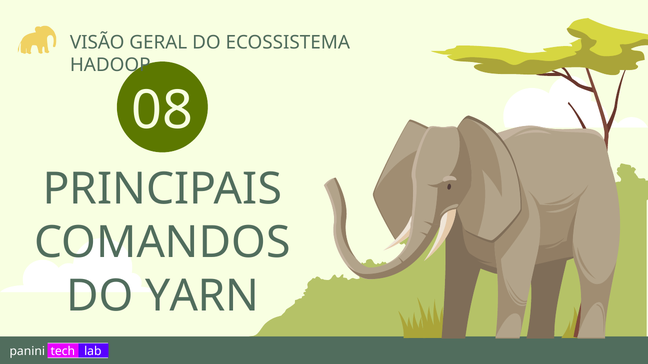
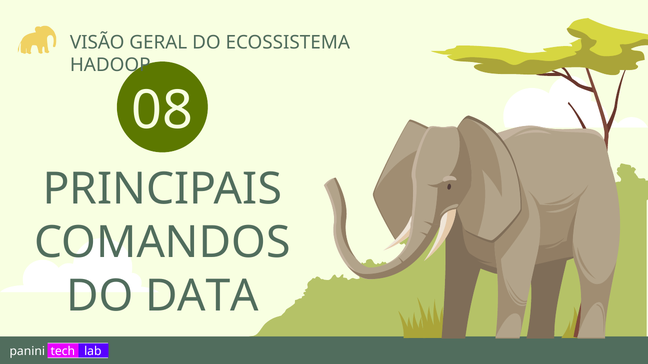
YARN: YARN -> DATA
